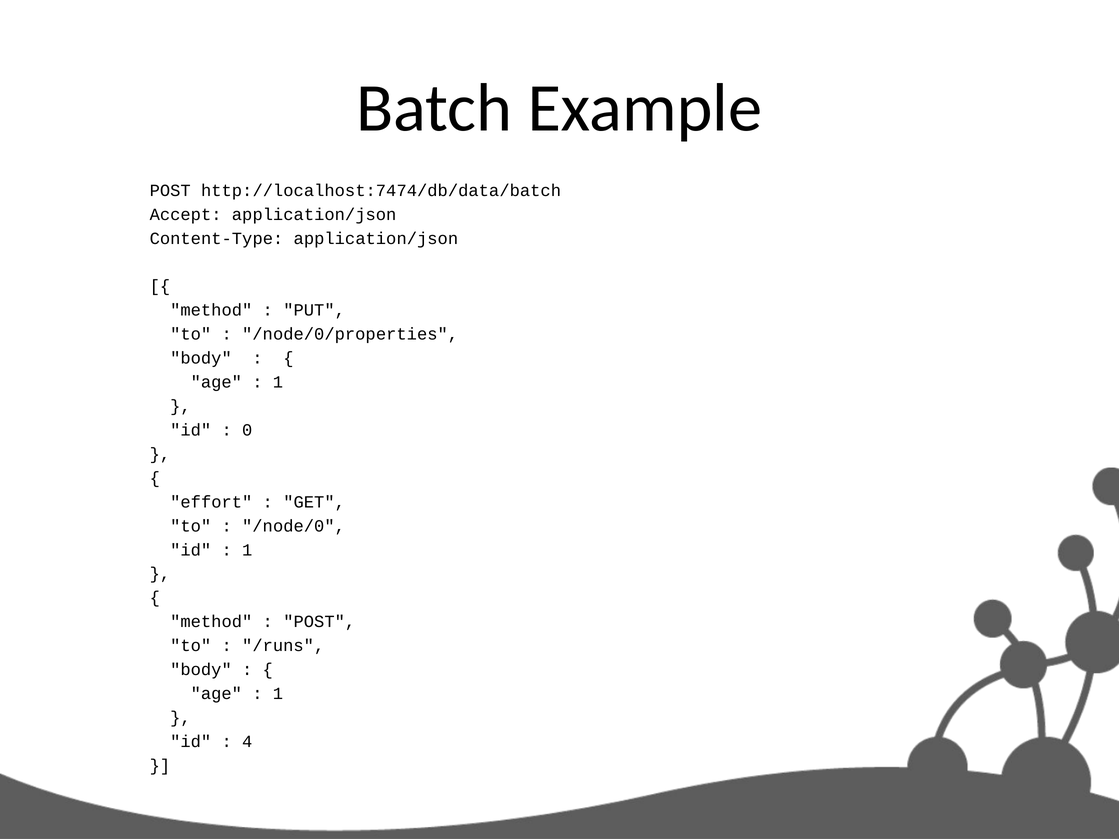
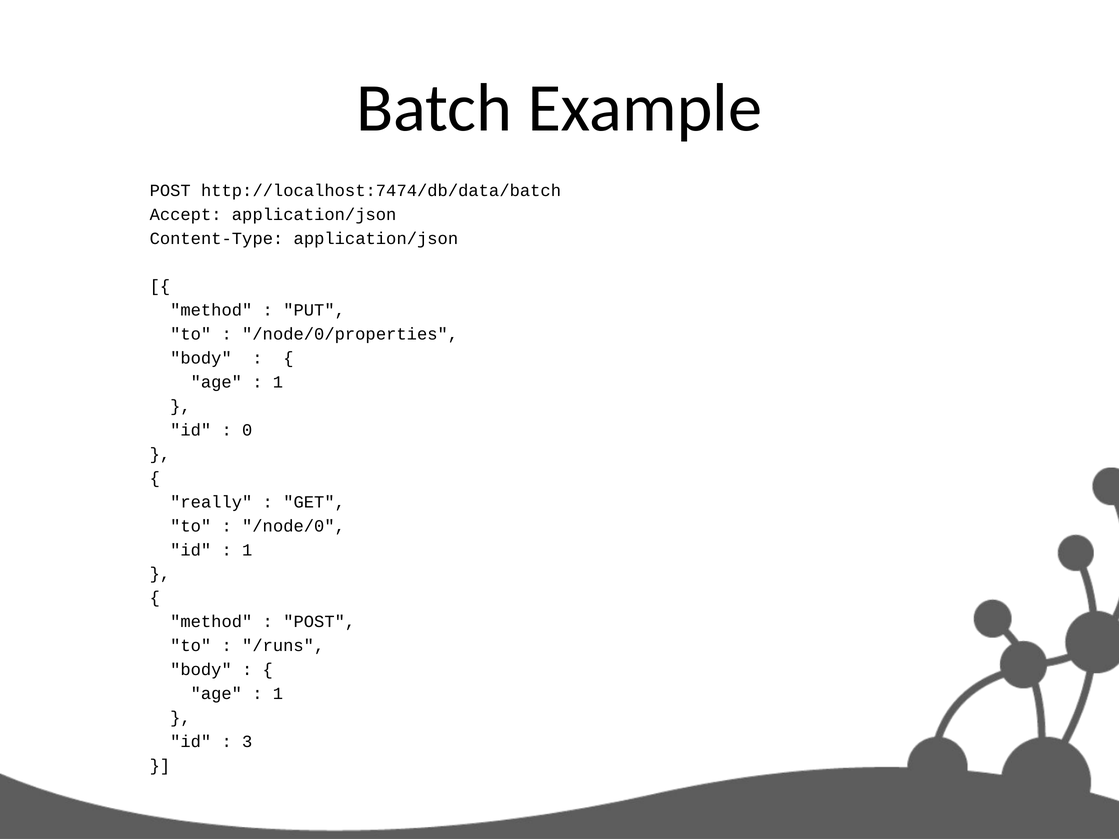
effort: effort -> really
4: 4 -> 3
